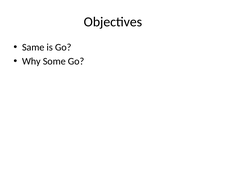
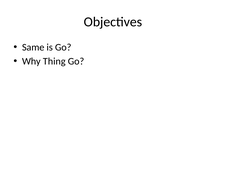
Some: Some -> Thing
